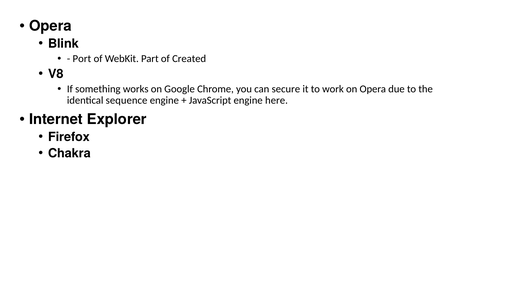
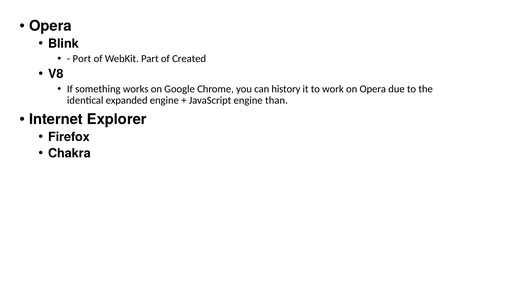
secure: secure -> history
sequence: sequence -> expanded
here: here -> than
